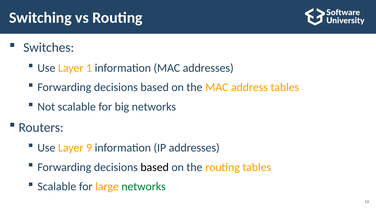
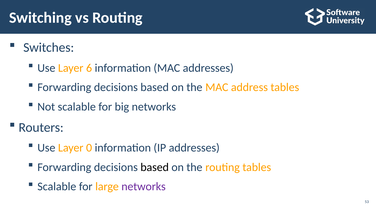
1: 1 -> 6
9: 9 -> 0
networks at (144, 187) colour: green -> purple
